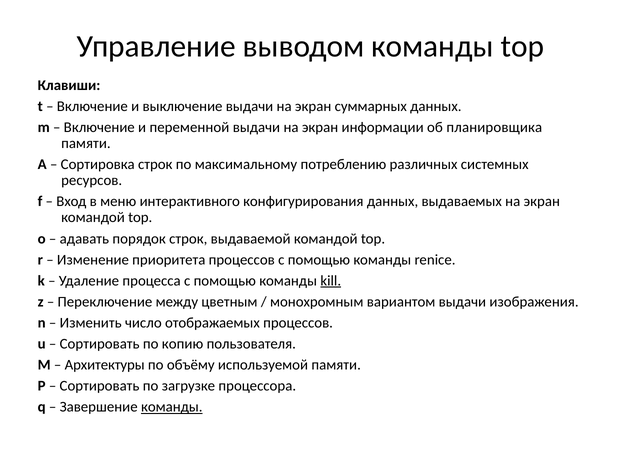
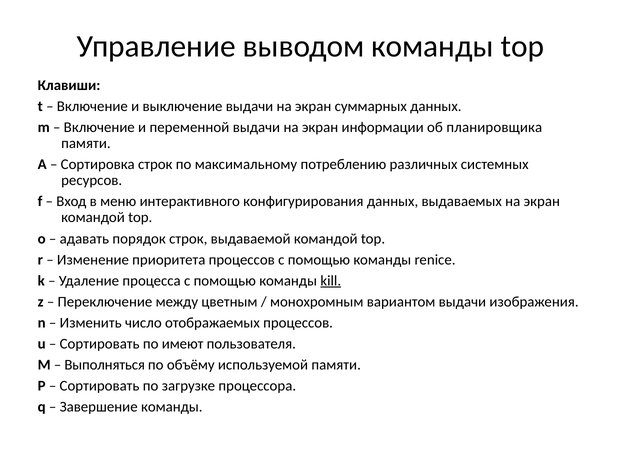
копию: копию -> имеют
Архитектуры: Архитектуры -> Выполняться
команды at (172, 407) underline: present -> none
